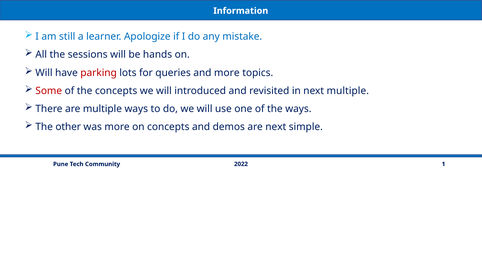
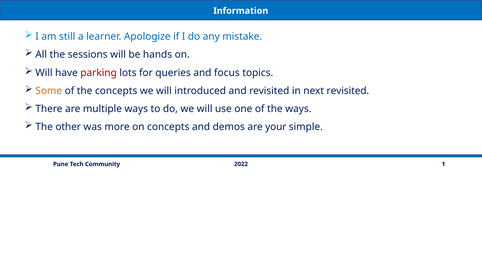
and more: more -> focus
Some colour: red -> orange
next multiple: multiple -> revisited
are next: next -> your
